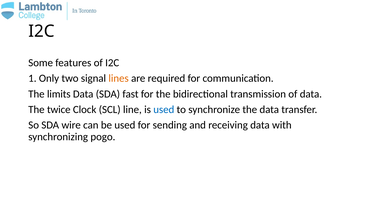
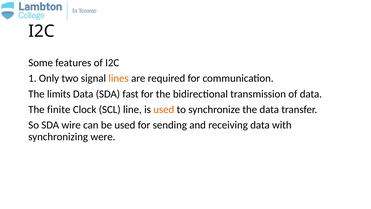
twice: twice -> finite
used at (164, 109) colour: blue -> orange
pogo: pogo -> were
